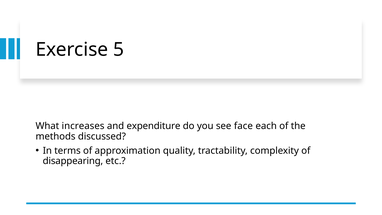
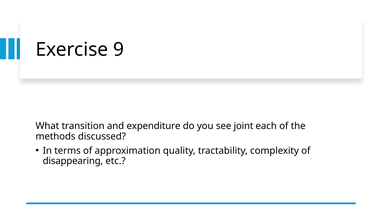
5: 5 -> 9
increases: increases -> transition
face: face -> joint
